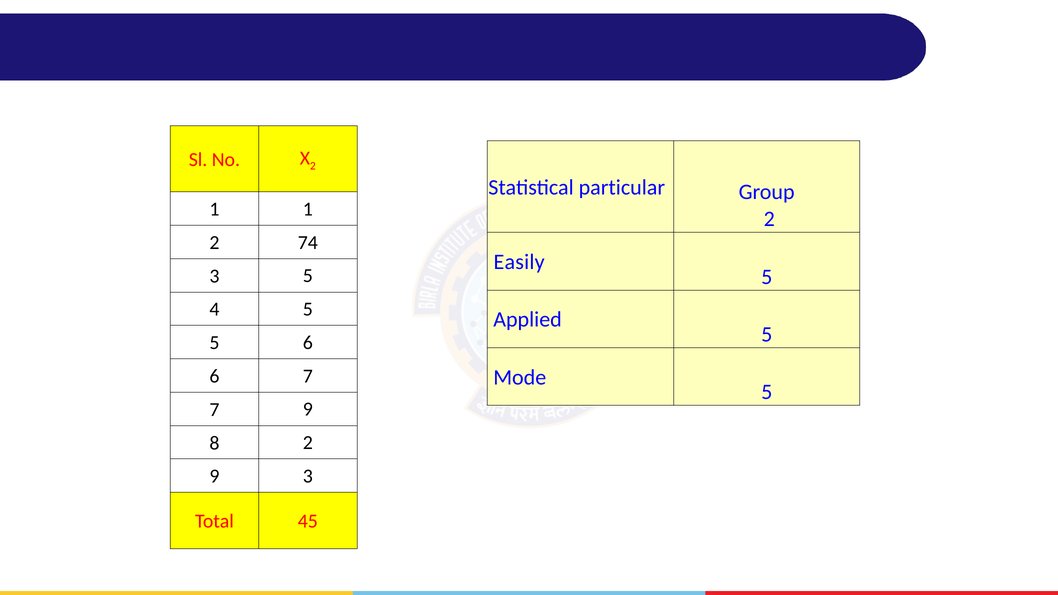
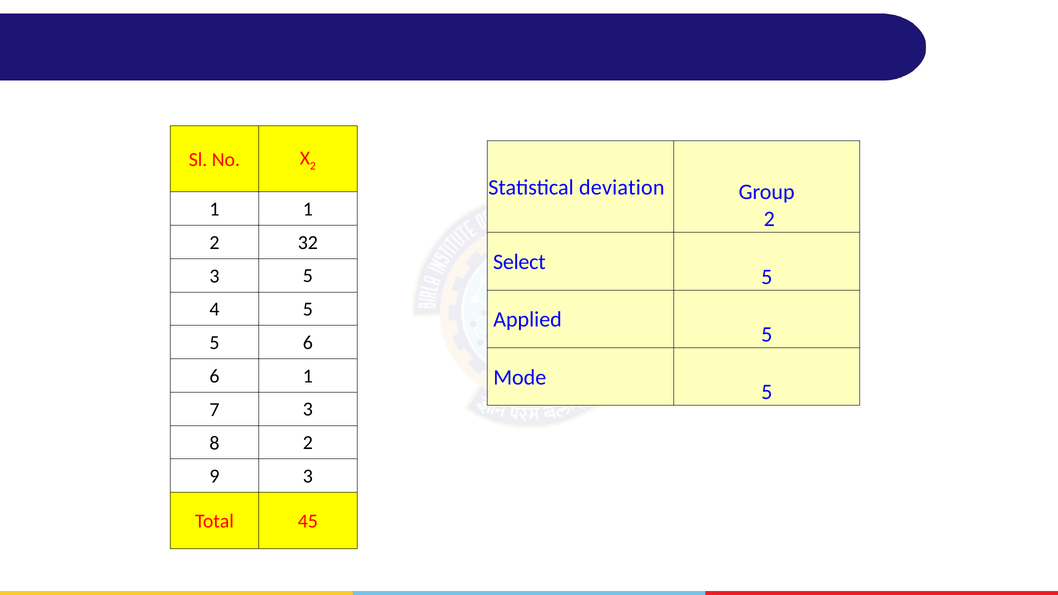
particular: particular -> deviation
74: 74 -> 32
Easily: Easily -> Select
6 7: 7 -> 1
7 9: 9 -> 3
